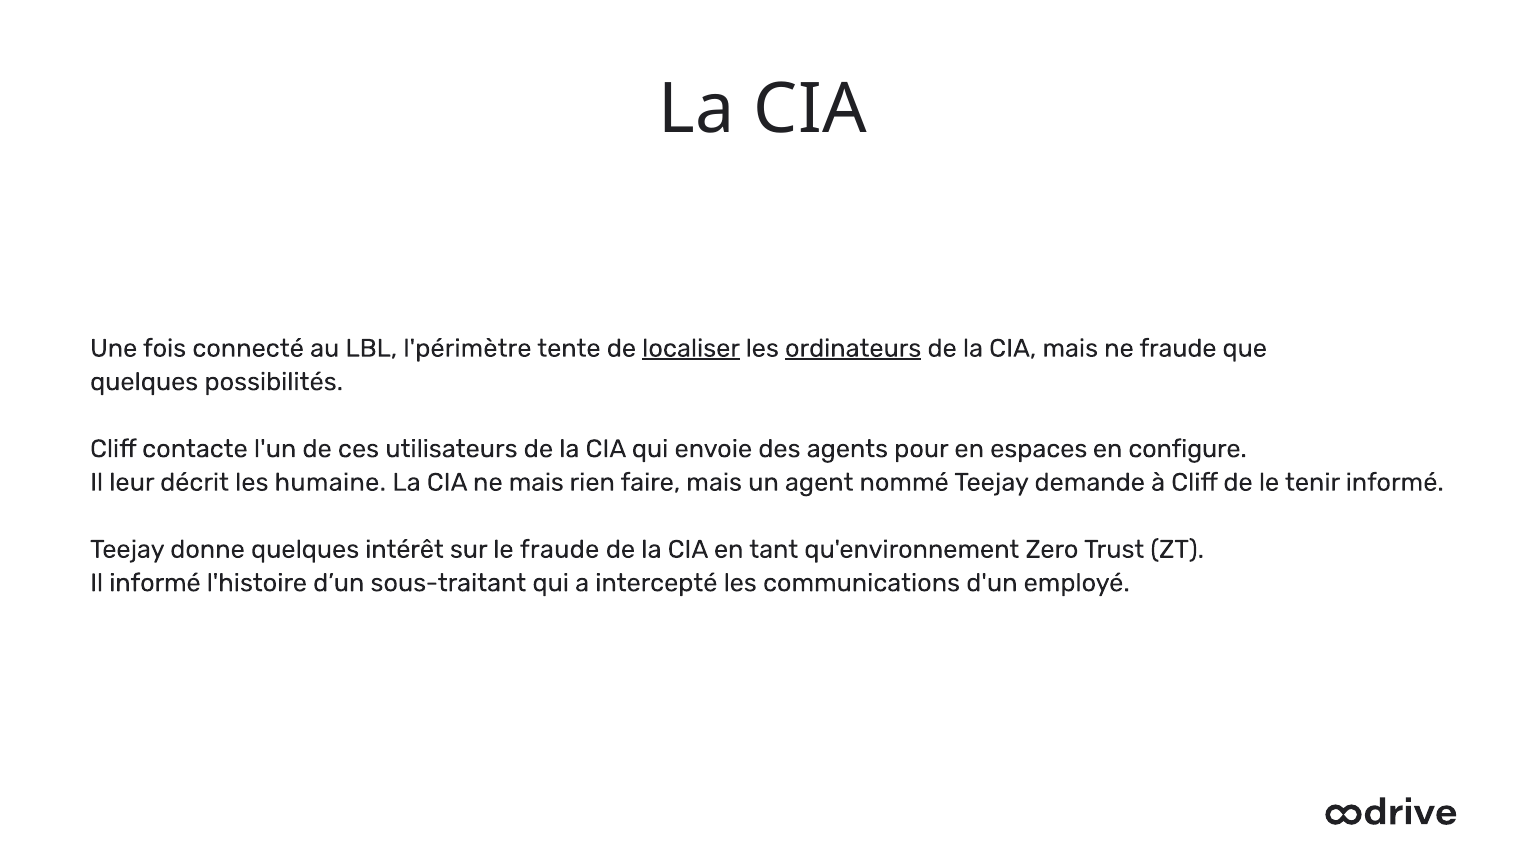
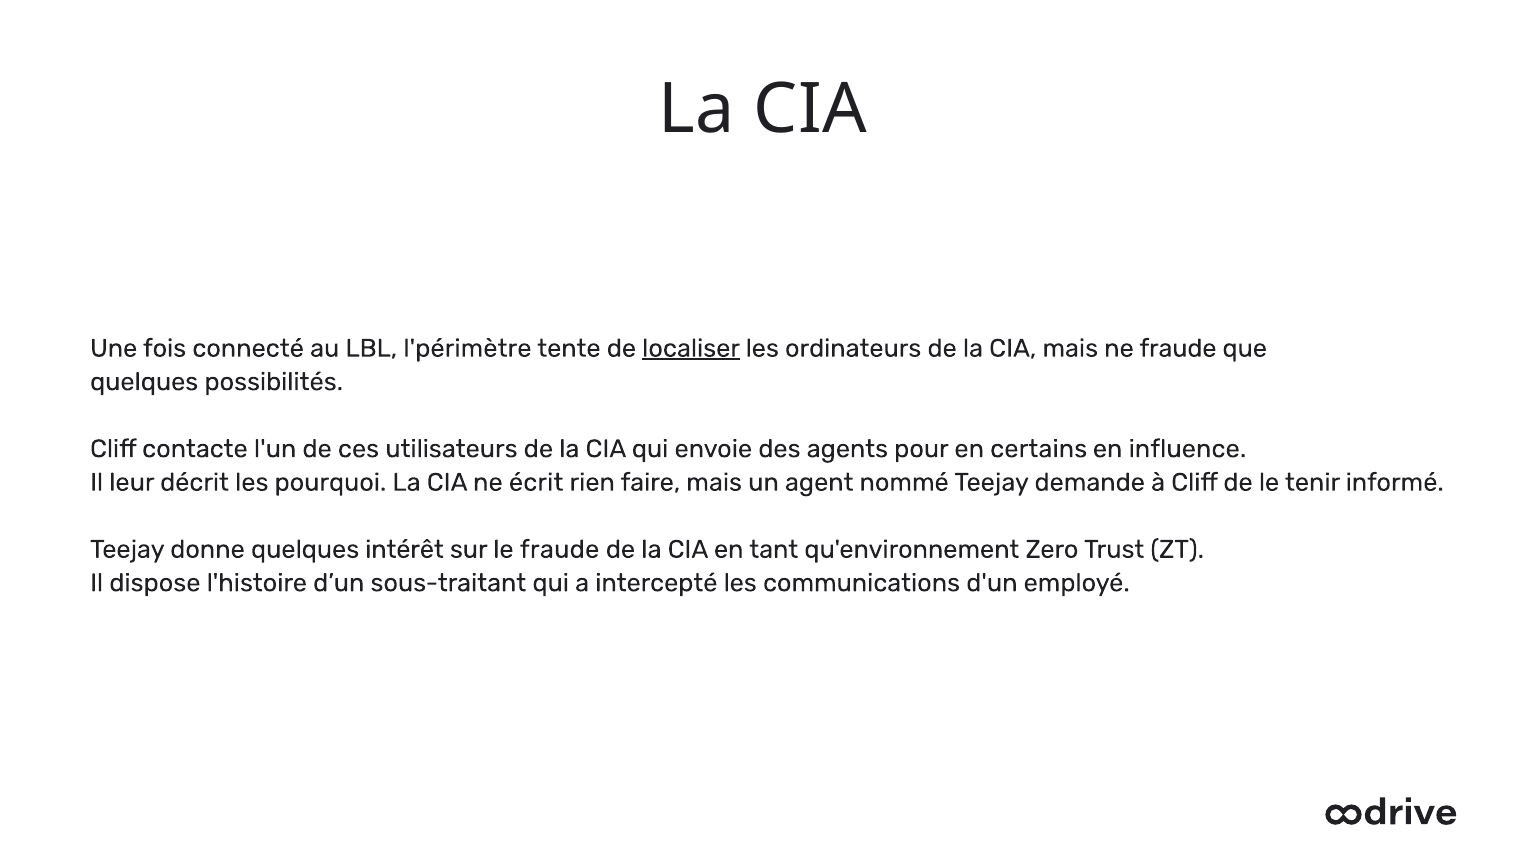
ordinateurs underline: present -> none
espaces: espaces -> certains
configure: configure -> influence
humaine: humaine -> pourquoi
ne mais: mais -> écrit
Il informé: informé -> dispose
